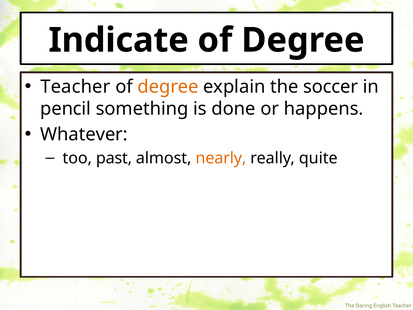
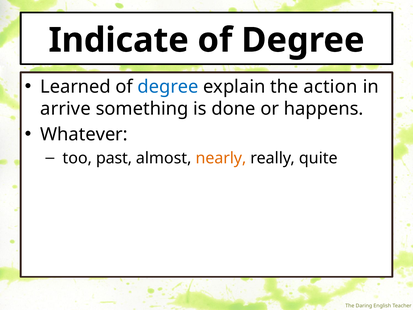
Teacher at (75, 87): Teacher -> Learned
degree at (168, 87) colour: orange -> blue
soccer: soccer -> action
pencil: pencil -> arrive
